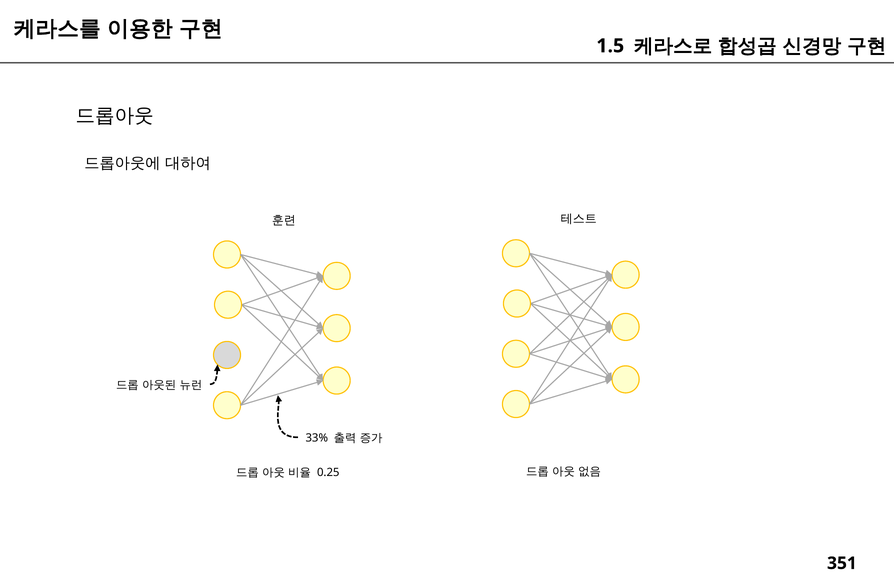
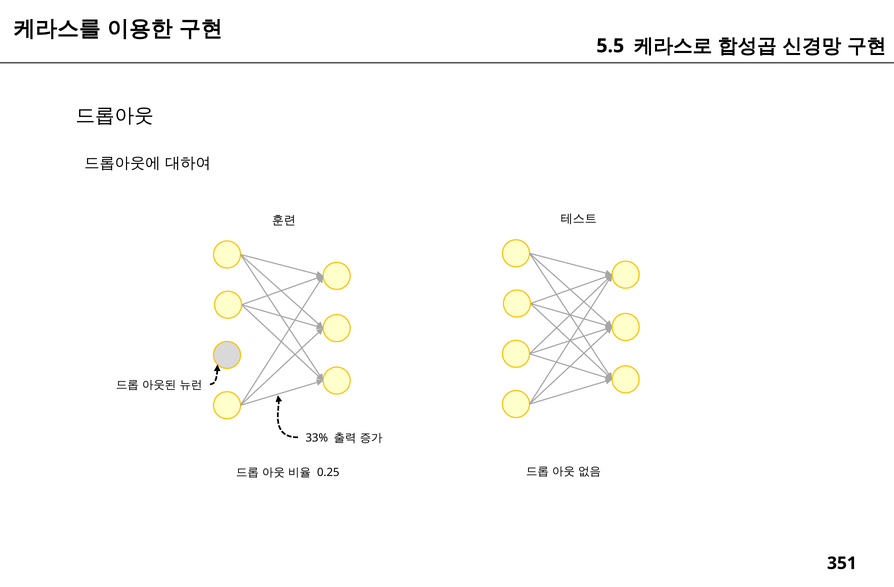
1.5: 1.5 -> 5.5
